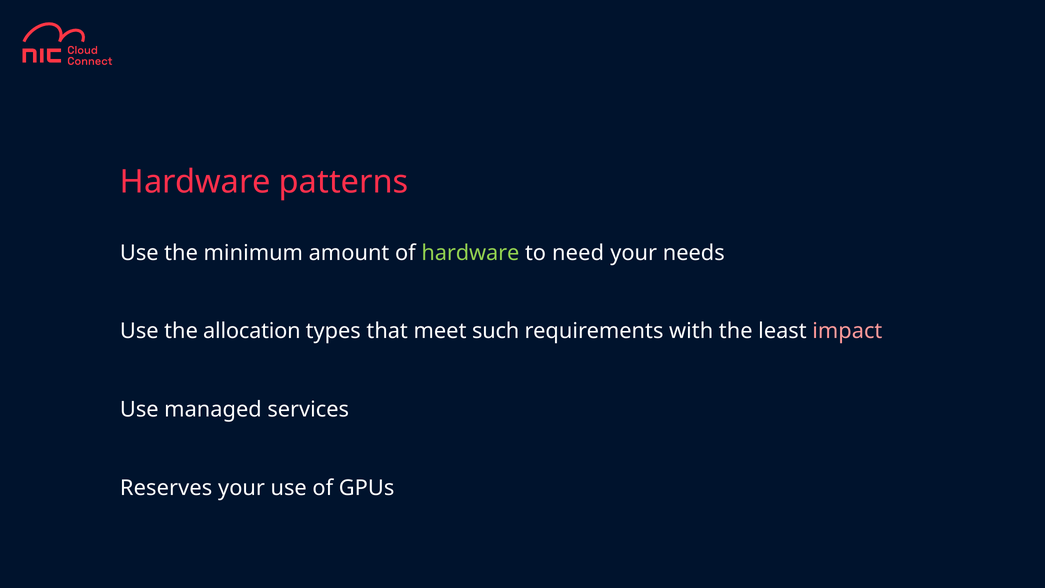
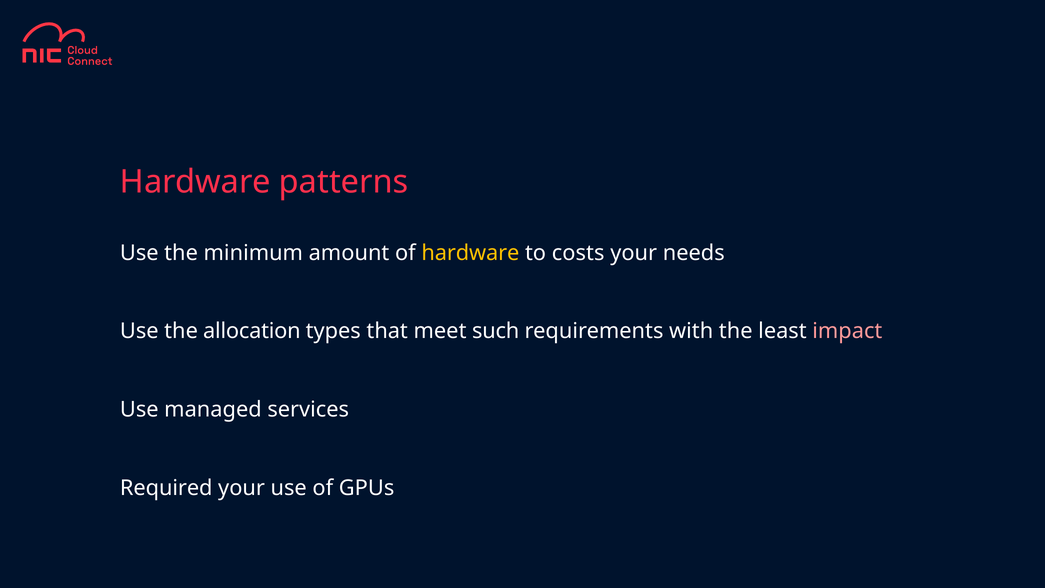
hardware at (470, 253) colour: light green -> yellow
need: need -> costs
Reserves: Reserves -> Required
